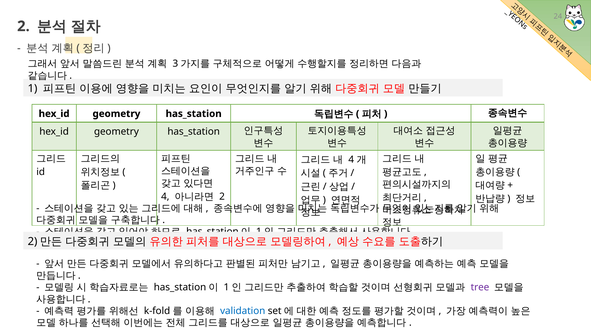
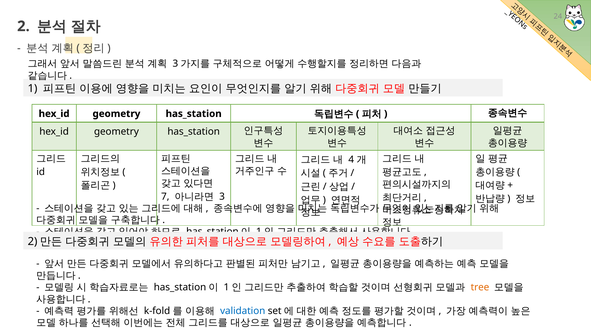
4 at (165, 197): 4 -> 7
2 at (222, 197): 2 -> 3
tree colour: purple -> orange
